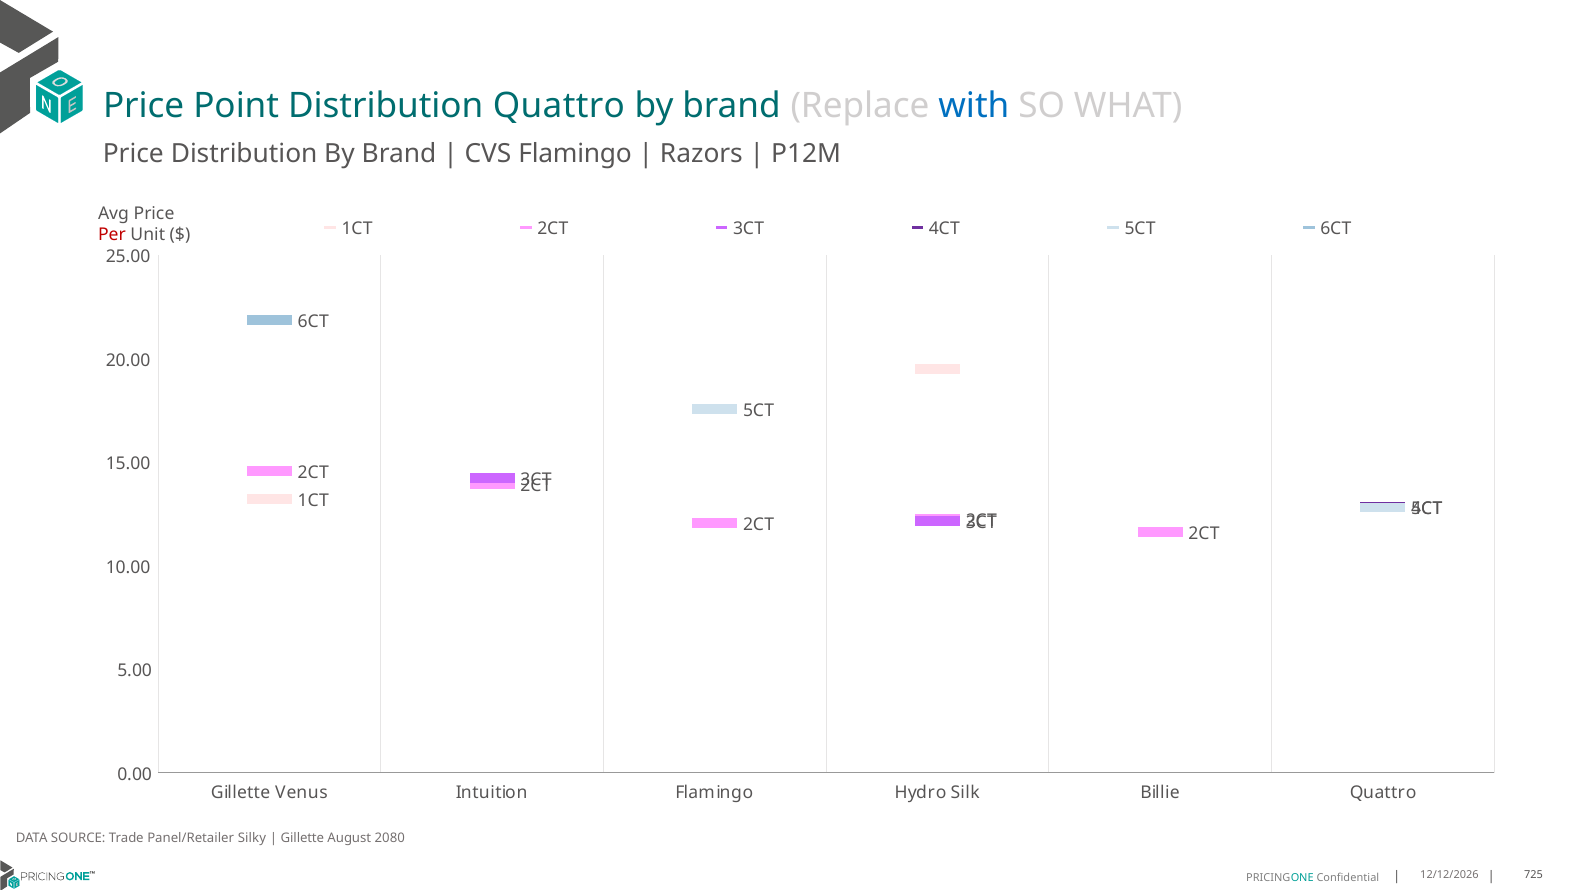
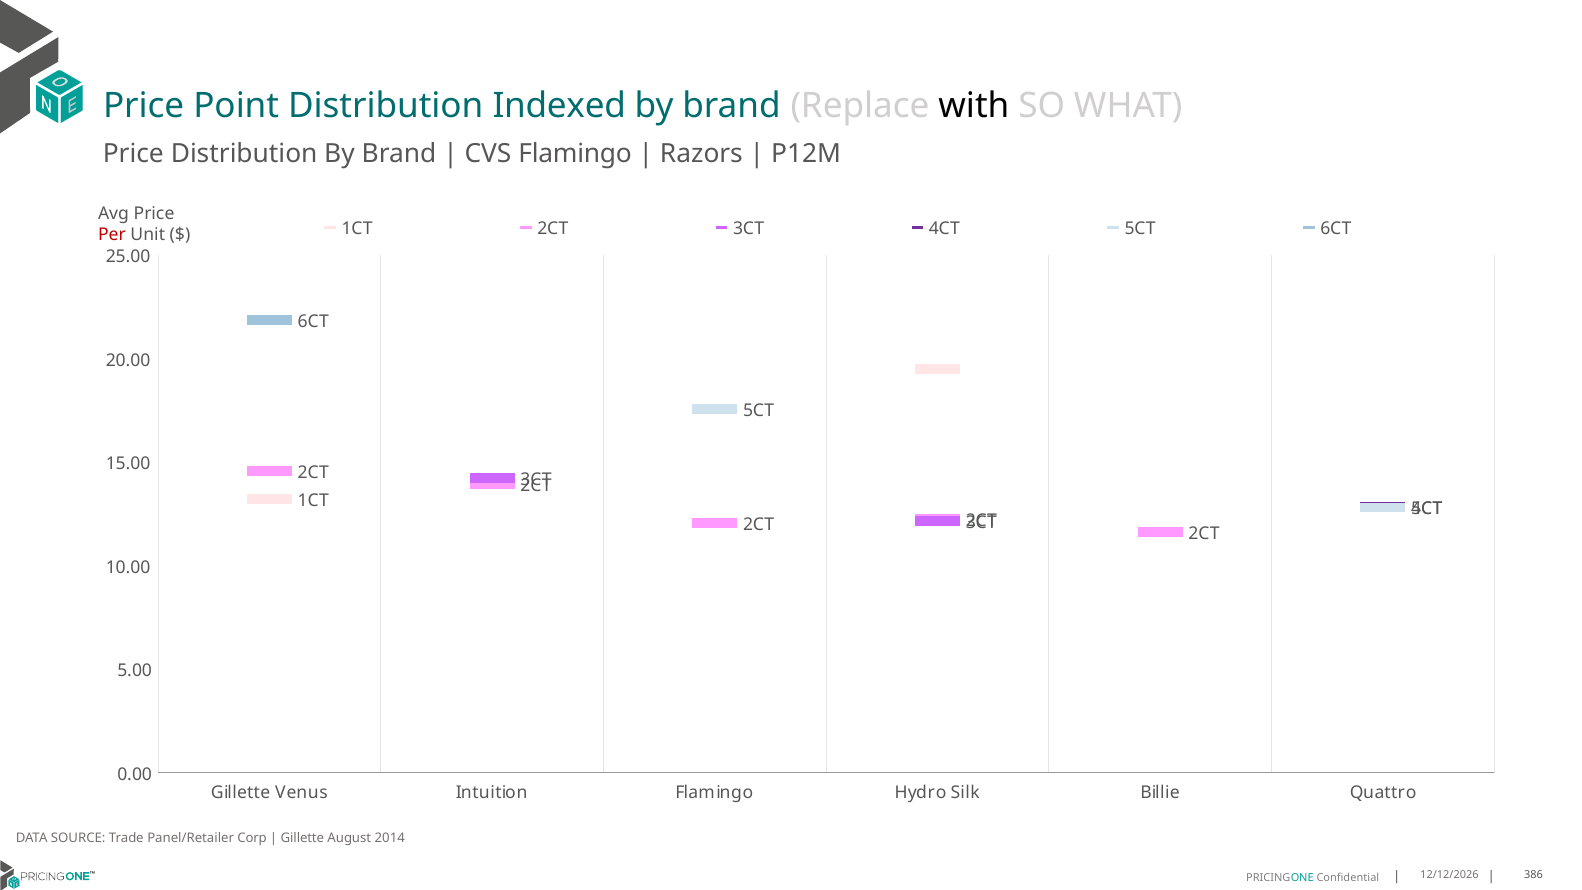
Distribution Quattro: Quattro -> Indexed
with colour: blue -> black
Silky: Silky -> Corp
2080: 2080 -> 2014
725: 725 -> 386
